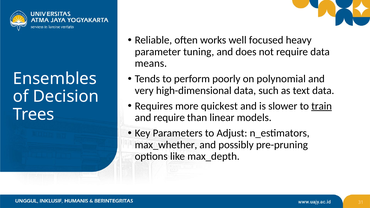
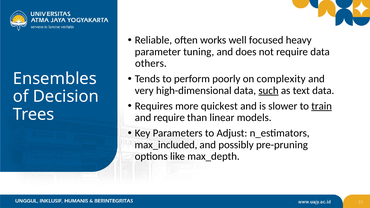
means: means -> others
polynomial: polynomial -> complexity
such underline: none -> present
max_whether: max_whether -> max_included
